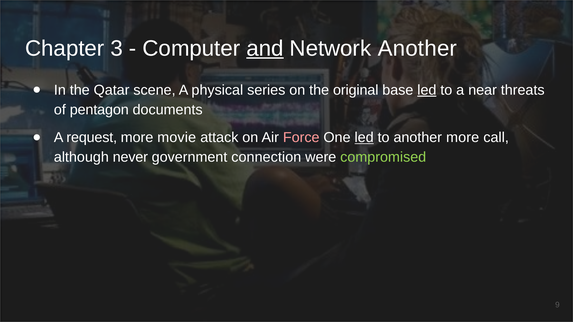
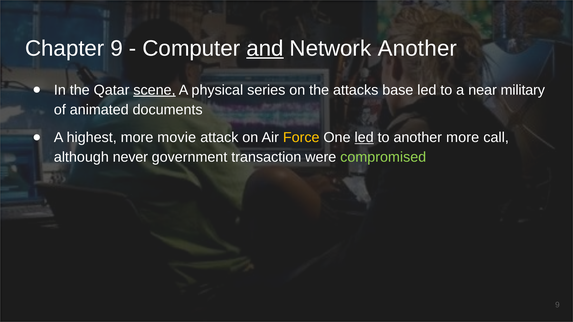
Chapter 3: 3 -> 9
scene underline: none -> present
original: original -> attacks
led at (427, 90) underline: present -> none
threats: threats -> military
pentagon: pentagon -> animated
request: request -> highest
Force colour: pink -> yellow
connection: connection -> transaction
